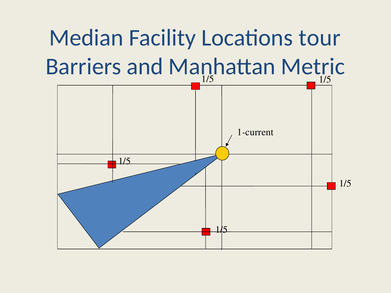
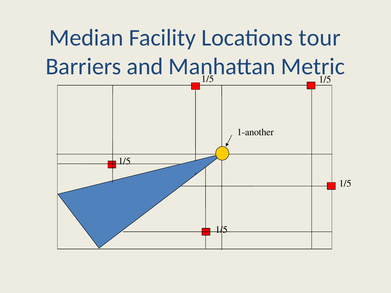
1-current: 1-current -> 1-another
